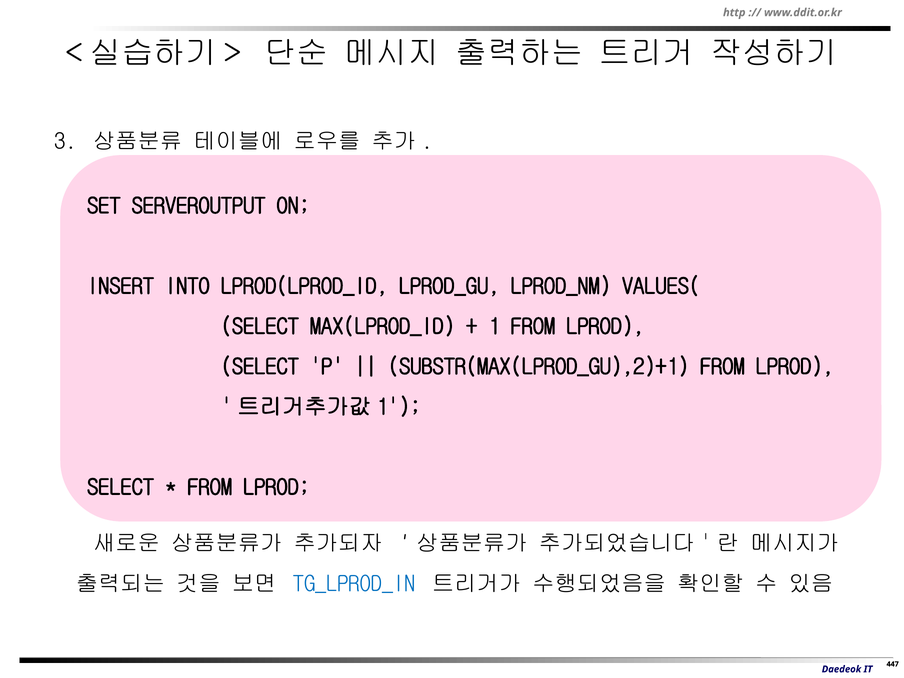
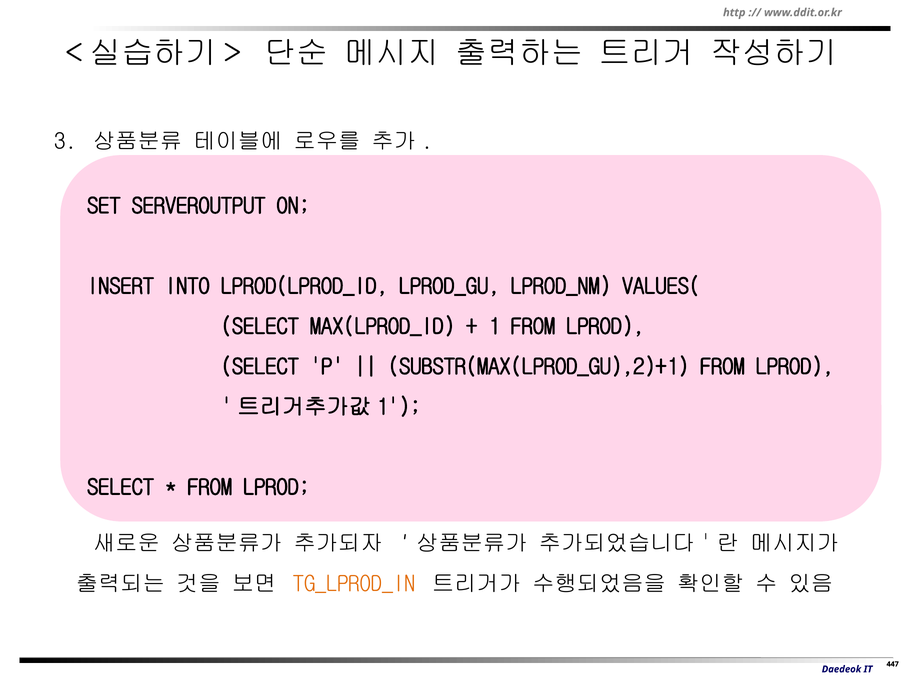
TG_LPROD_IN colour: blue -> orange
